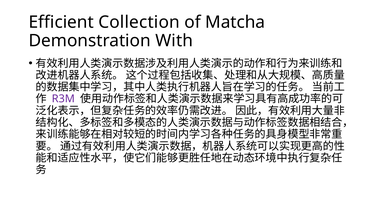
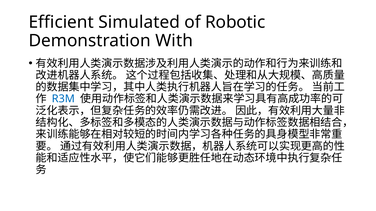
Collection: Collection -> Simulated
Matcha: Matcha -> Robotic
R3M colour: purple -> blue
